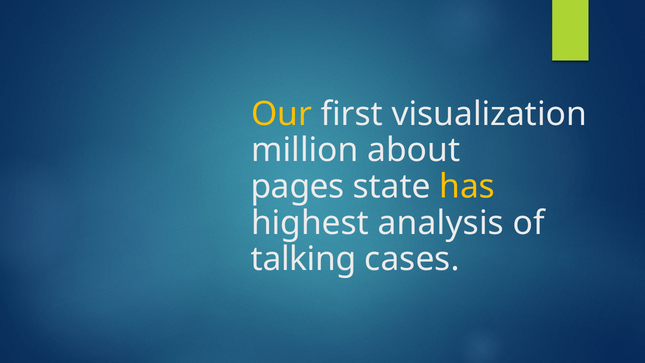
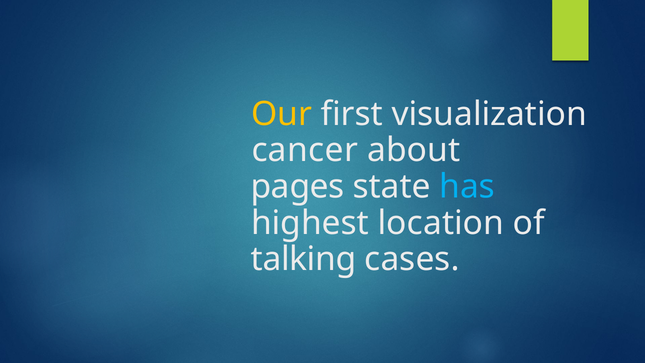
million: million -> cancer
has colour: yellow -> light blue
analysis: analysis -> location
